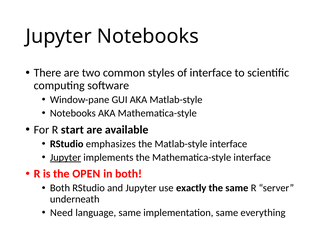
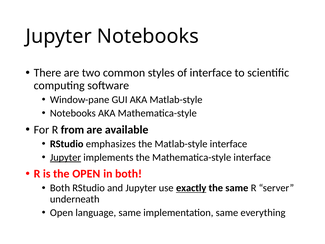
start: start -> from
exactly underline: none -> present
Need at (61, 213): Need -> Open
